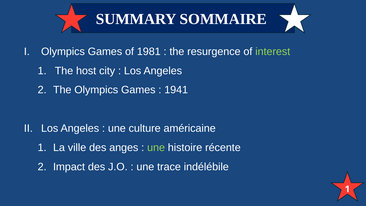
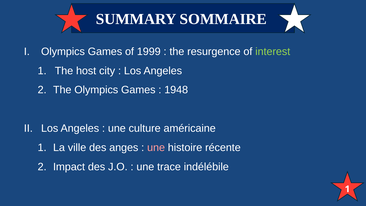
1981: 1981 -> 1999
1941: 1941 -> 1948
une at (156, 148) colour: light green -> pink
